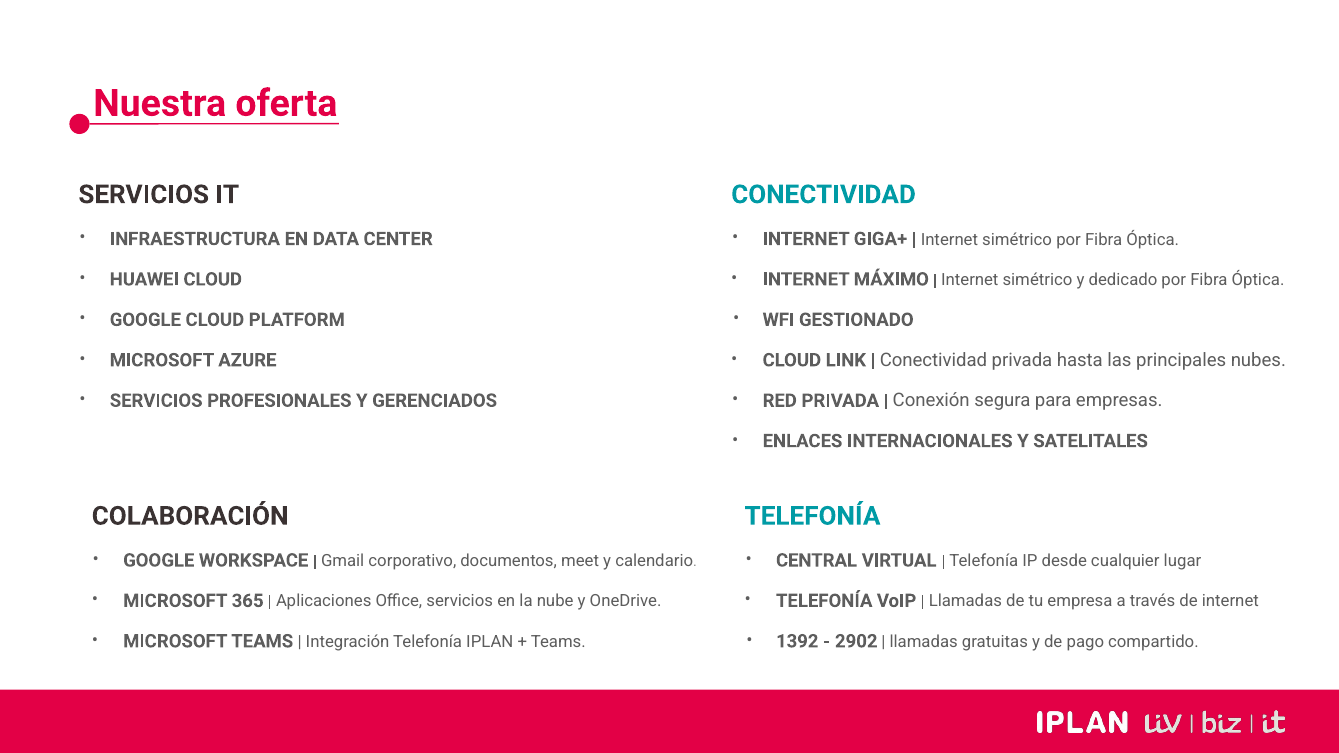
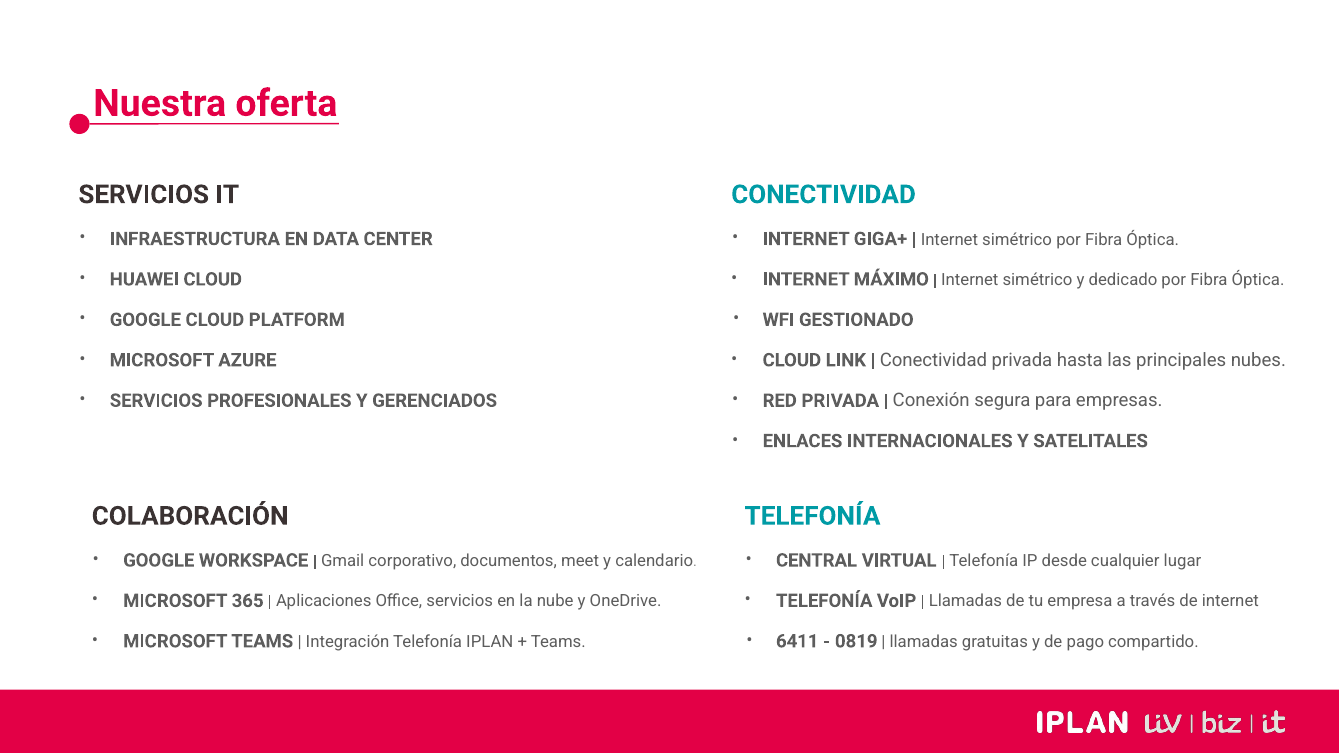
1392: 1392 -> 6411
2902: 2902 -> 0819
